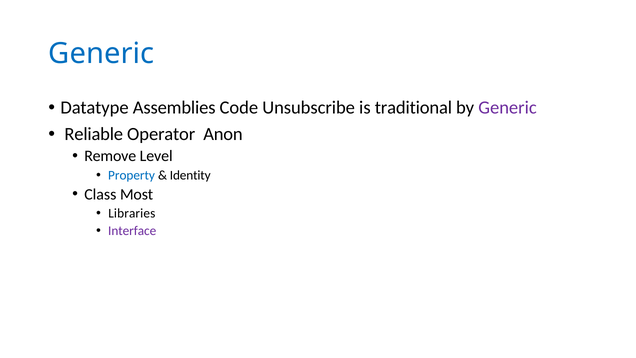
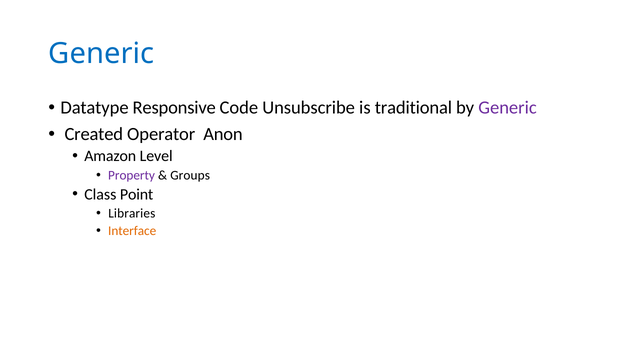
Assemblies: Assemblies -> Responsive
Reliable: Reliable -> Created
Remove: Remove -> Amazon
Property colour: blue -> purple
Identity: Identity -> Groups
Most: Most -> Point
Interface colour: purple -> orange
